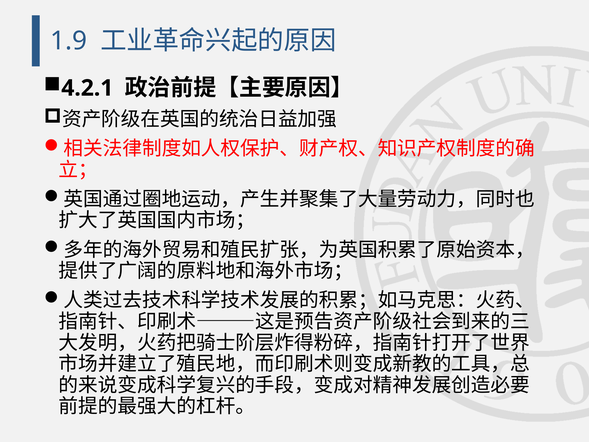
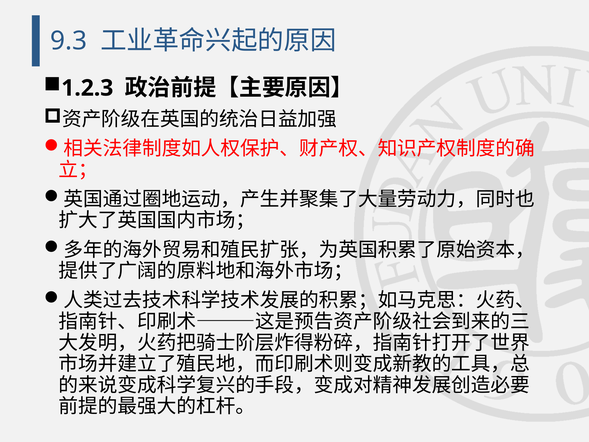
1.9: 1.9 -> 9.3
4.2.1: 4.2.1 -> 1.2.3
